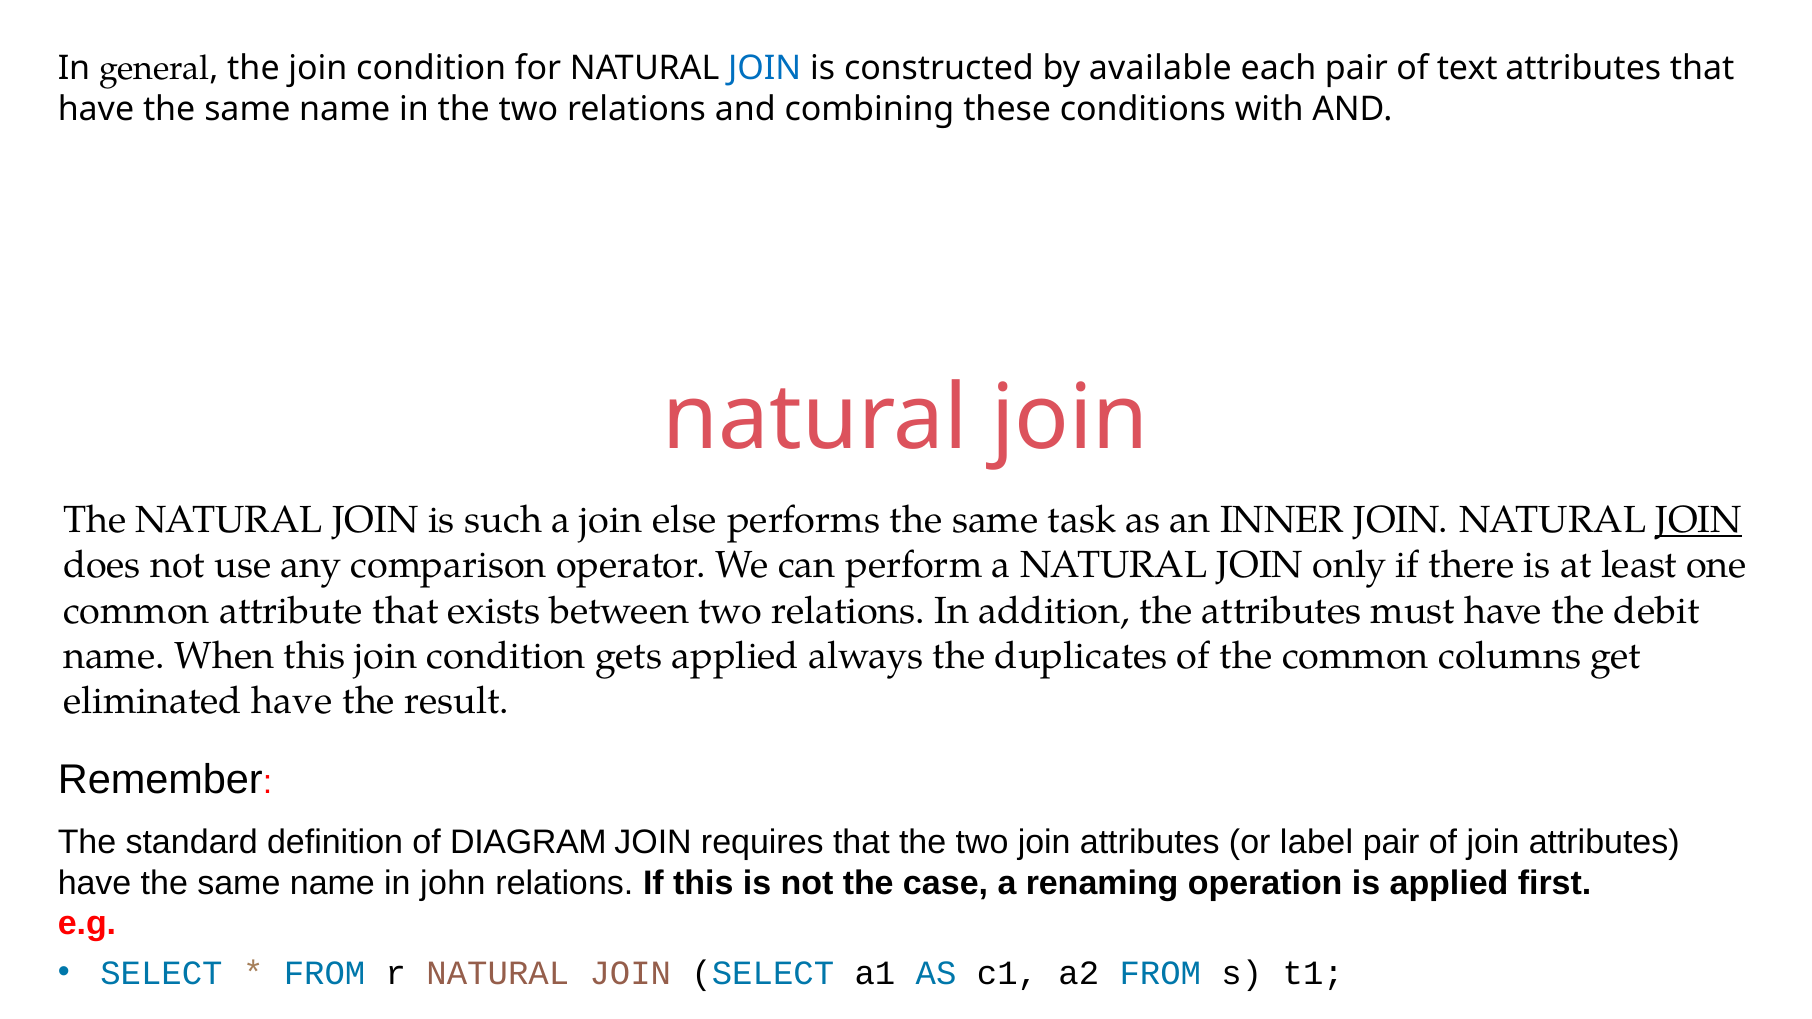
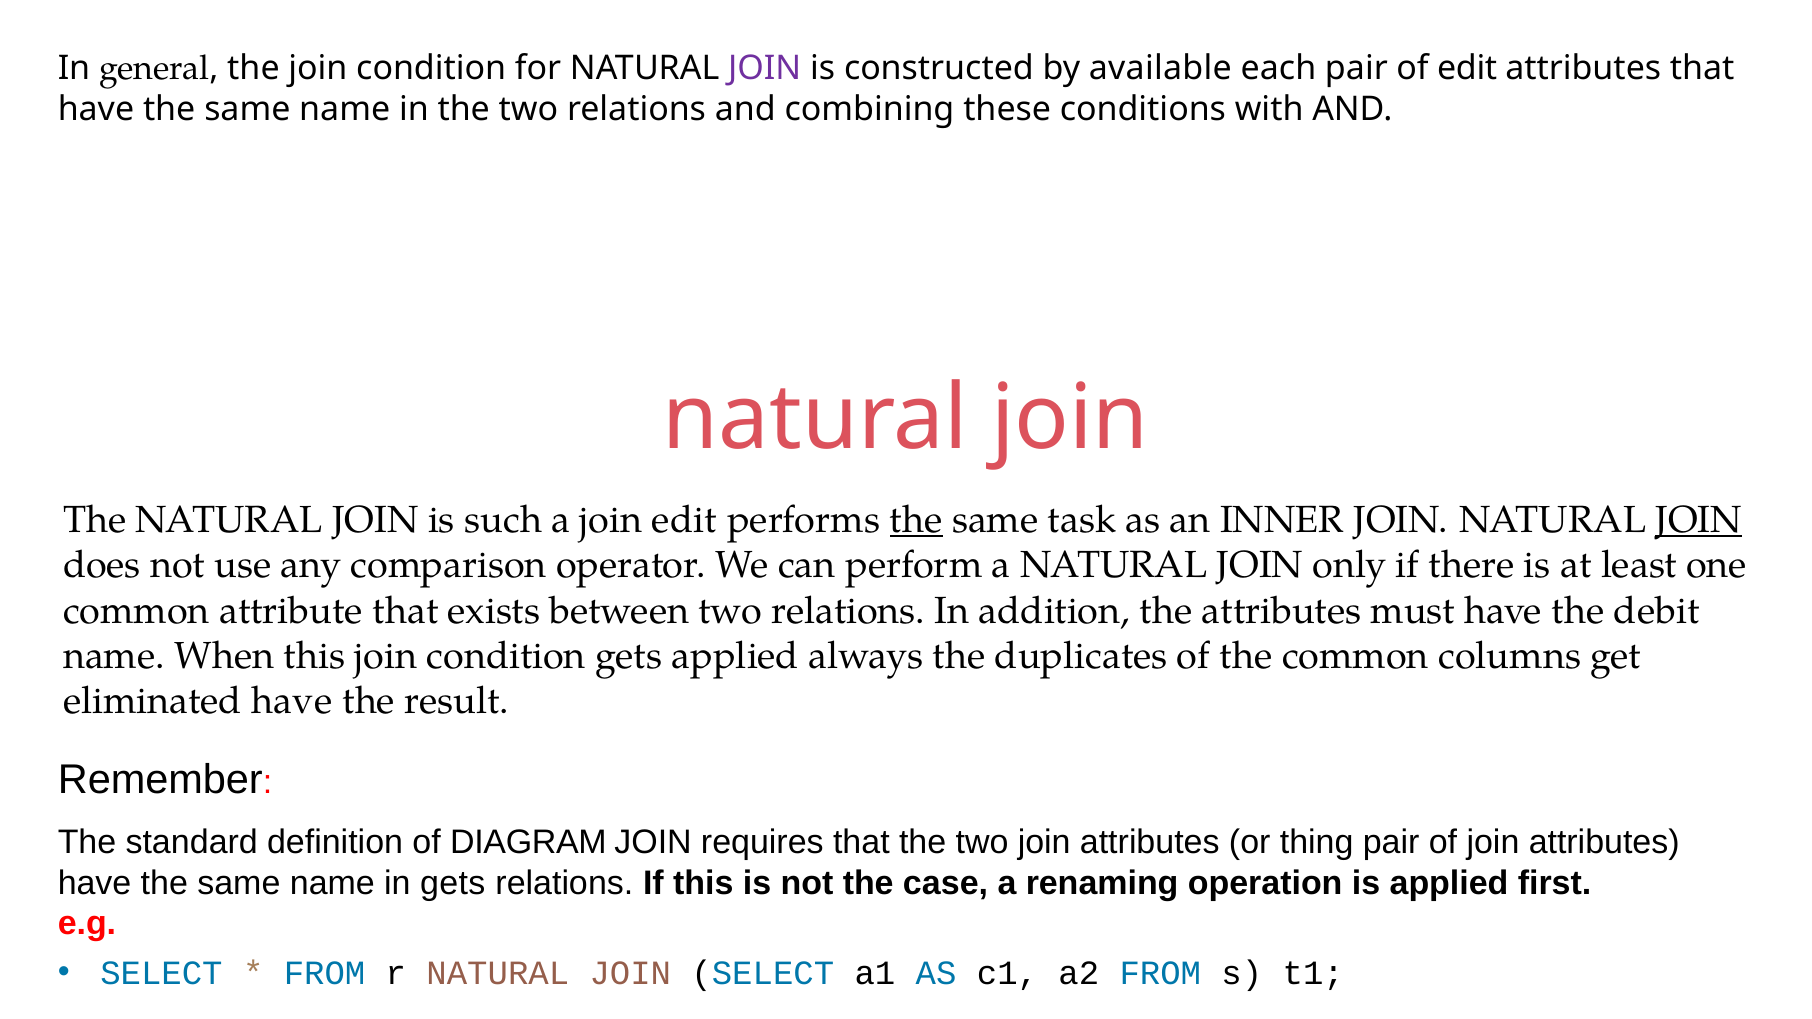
JOIN at (765, 68) colour: blue -> purple
of text: text -> edit
join else: else -> edit
the at (916, 520) underline: none -> present
label: label -> thing
in john: john -> gets
